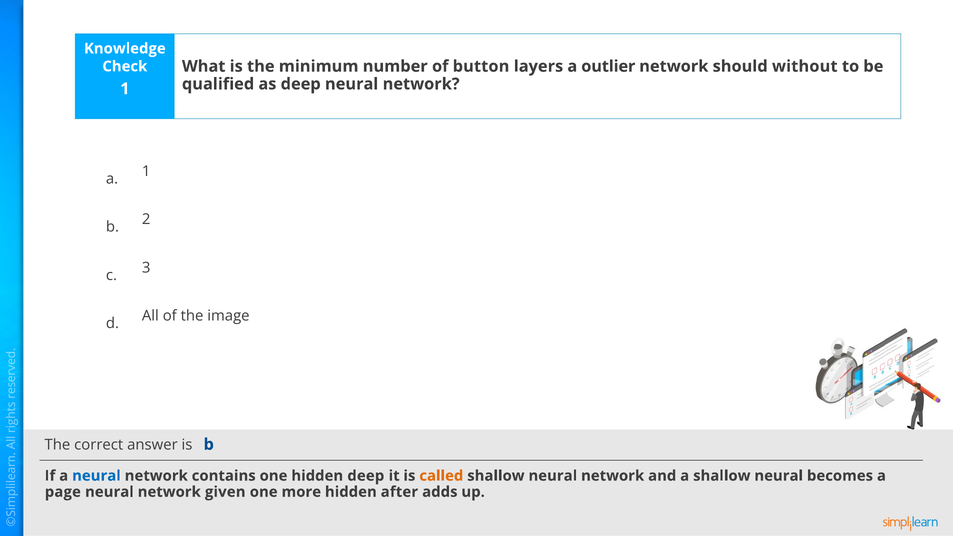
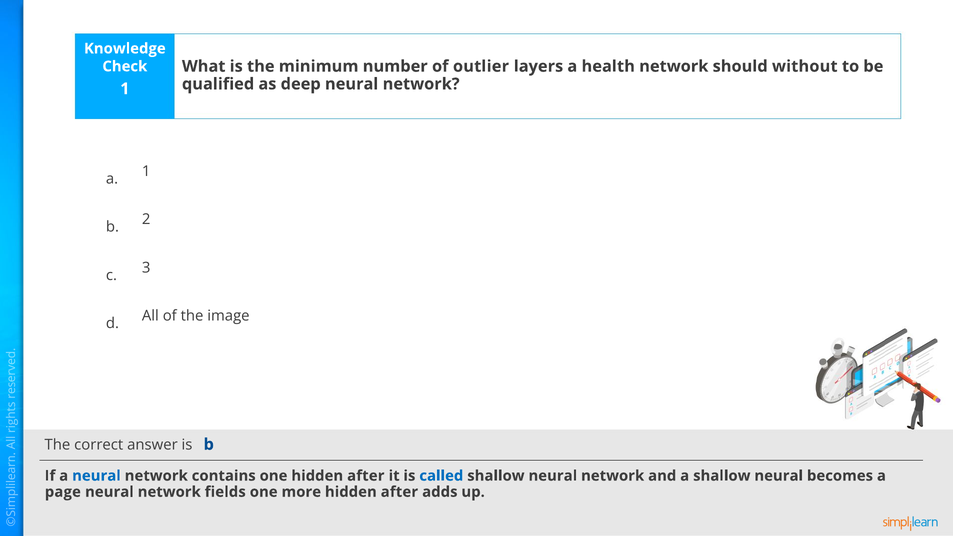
button: button -> outlier
outlier: outlier -> health
one hidden deep: deep -> after
called colour: orange -> blue
given: given -> fields
